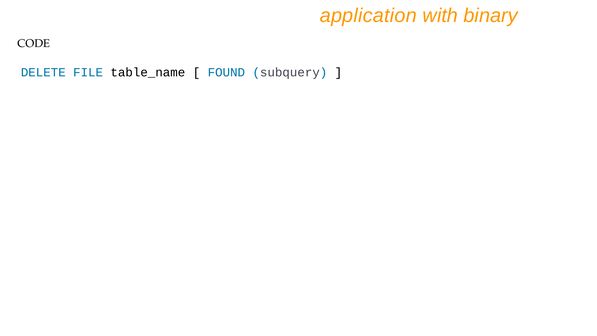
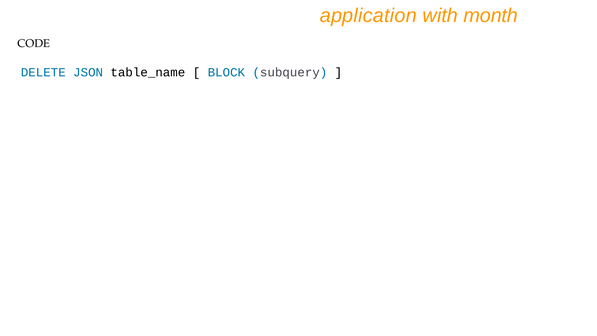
binary: binary -> month
FILE: FILE -> JSON
FOUND: FOUND -> BLOCK
